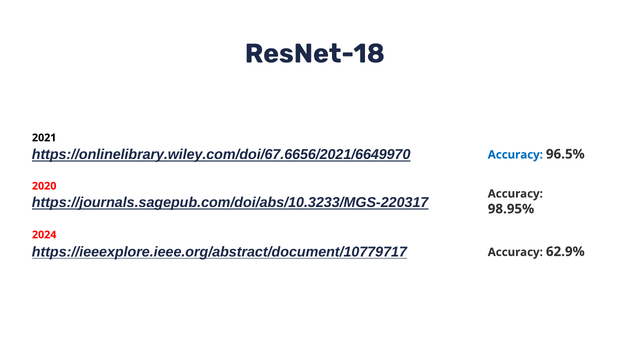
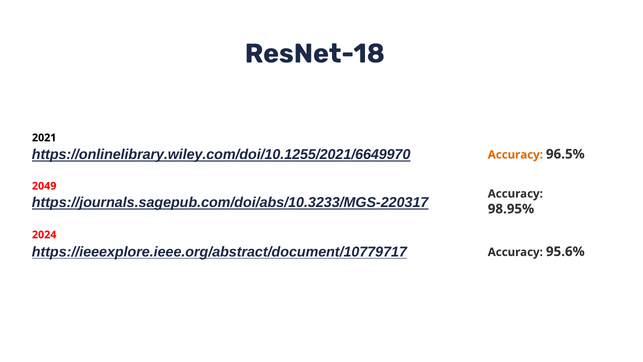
https://onlinelibrary.wiley.com/doi/67.6656/2021/6649970: https://onlinelibrary.wiley.com/doi/67.6656/2021/6649970 -> https://onlinelibrary.wiley.com/doi/10.1255/2021/6649970
Accuracy at (515, 155) colour: blue -> orange
2020: 2020 -> 2049
62.9%: 62.9% -> 95.6%
